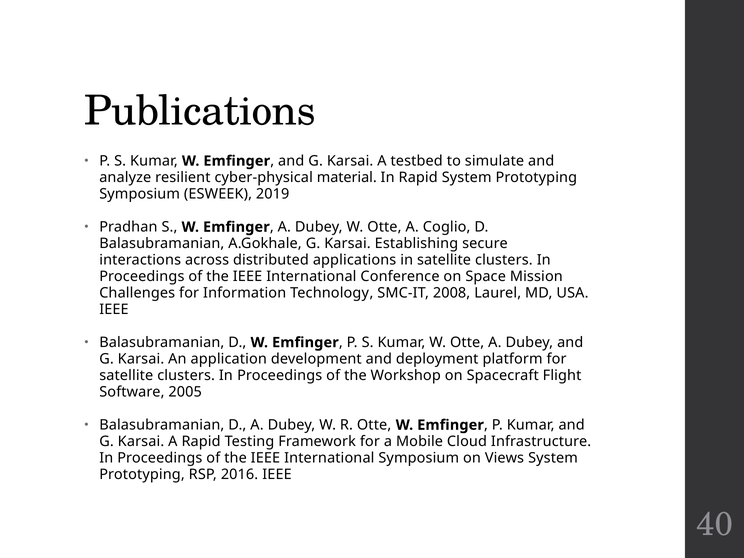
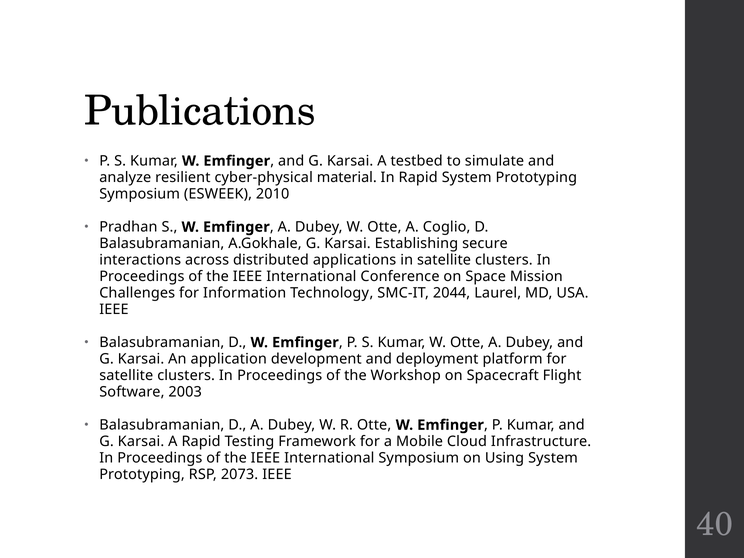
2019: 2019 -> 2010
2008: 2008 -> 2044
2005: 2005 -> 2003
Views: Views -> Using
2016: 2016 -> 2073
